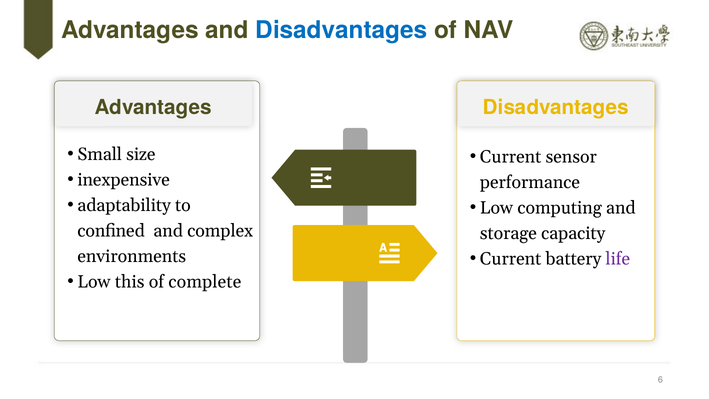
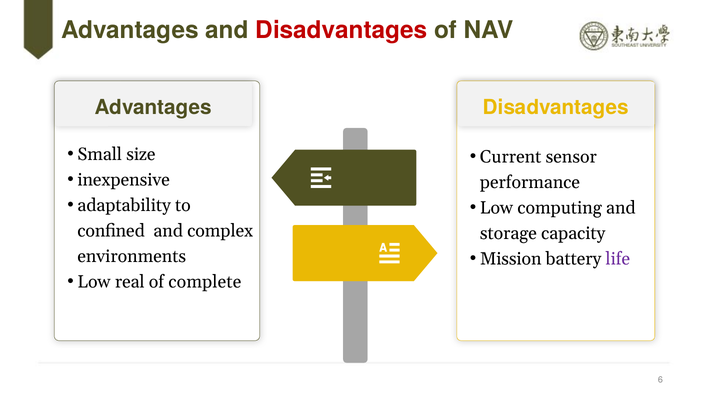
Disadvantages at (341, 30) colour: blue -> red
Current at (511, 259): Current -> Mission
this: this -> real
